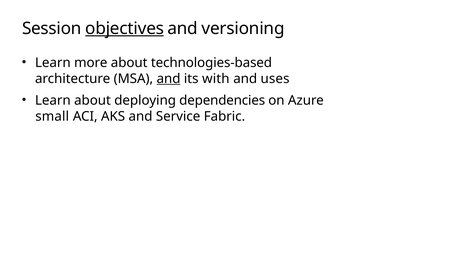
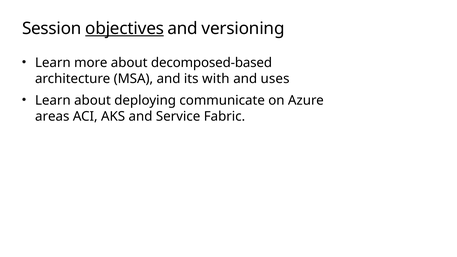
technologies-based: technologies-based -> decomposed-based
and at (169, 79) underline: present -> none
dependencies: dependencies -> communicate
small: small -> areas
